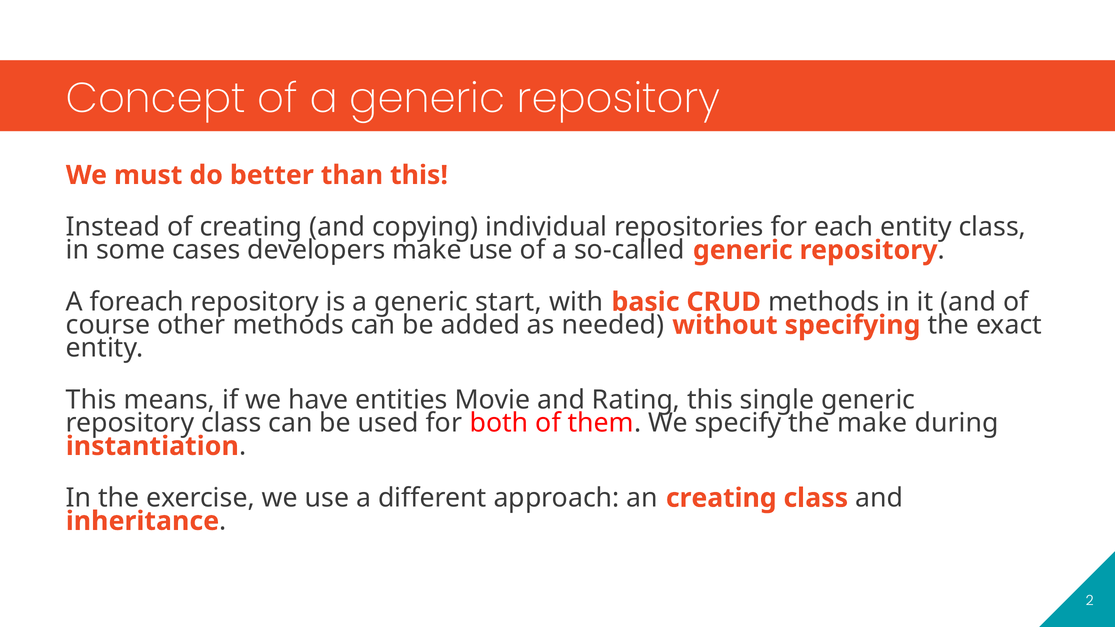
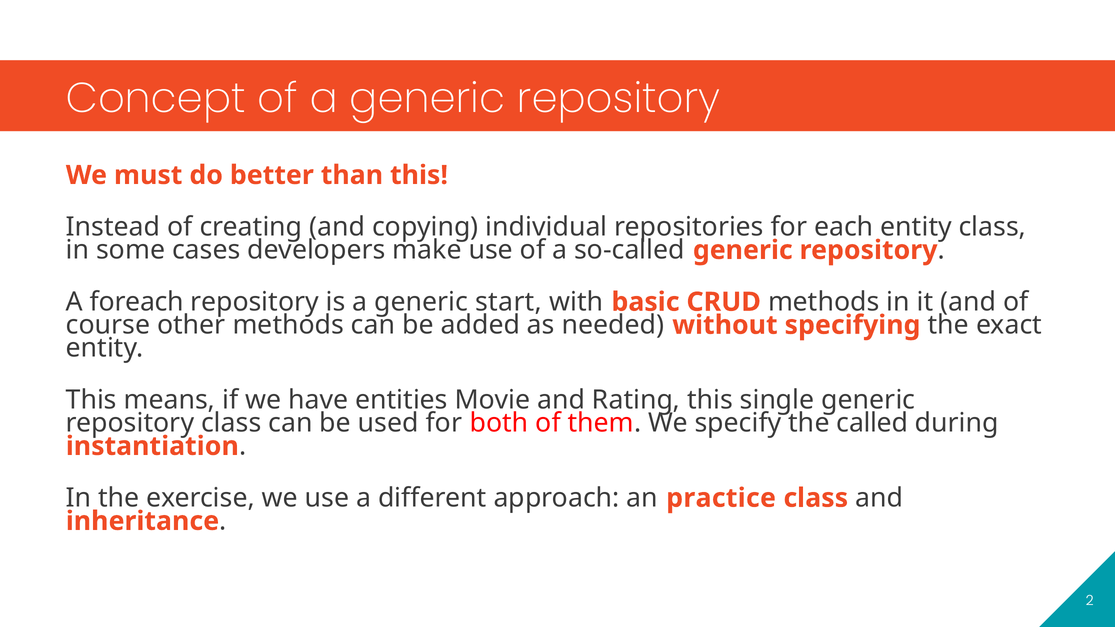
the make: make -> called
an creating: creating -> practice
